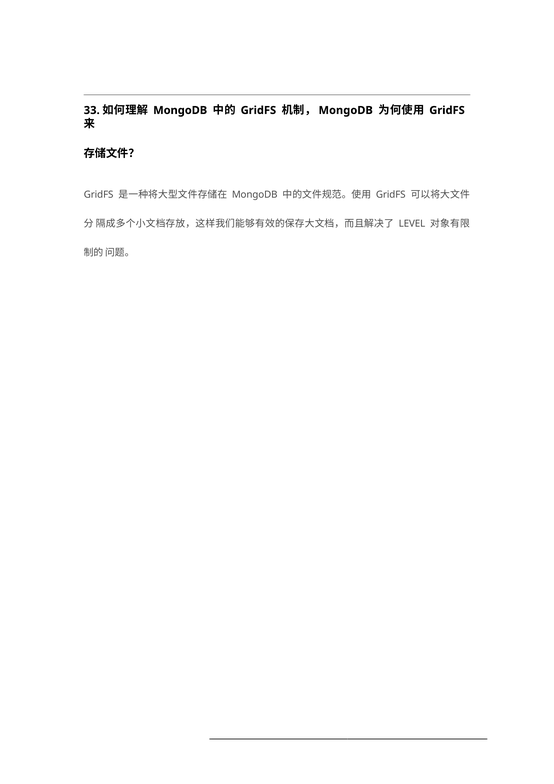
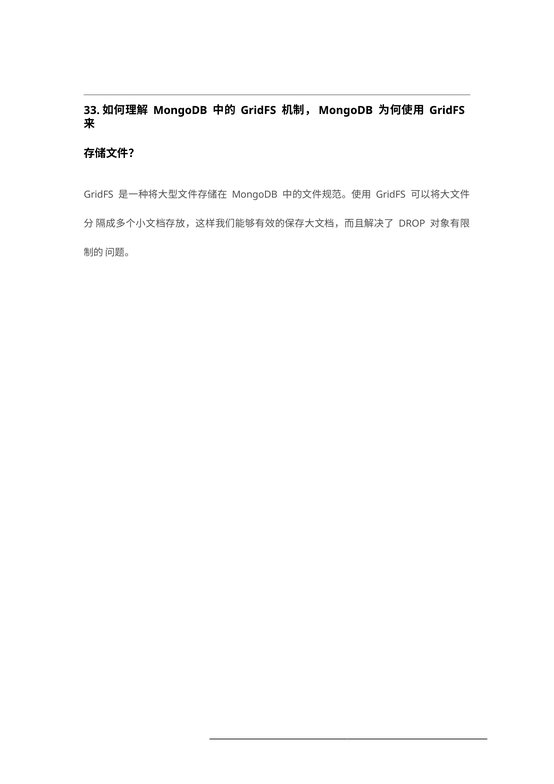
LEVEL: LEVEL -> DROP
